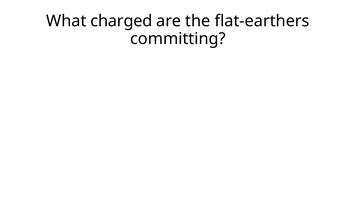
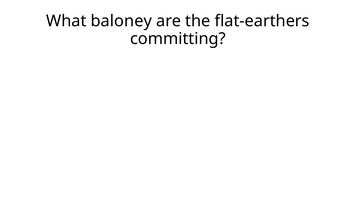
charged: charged -> baloney
